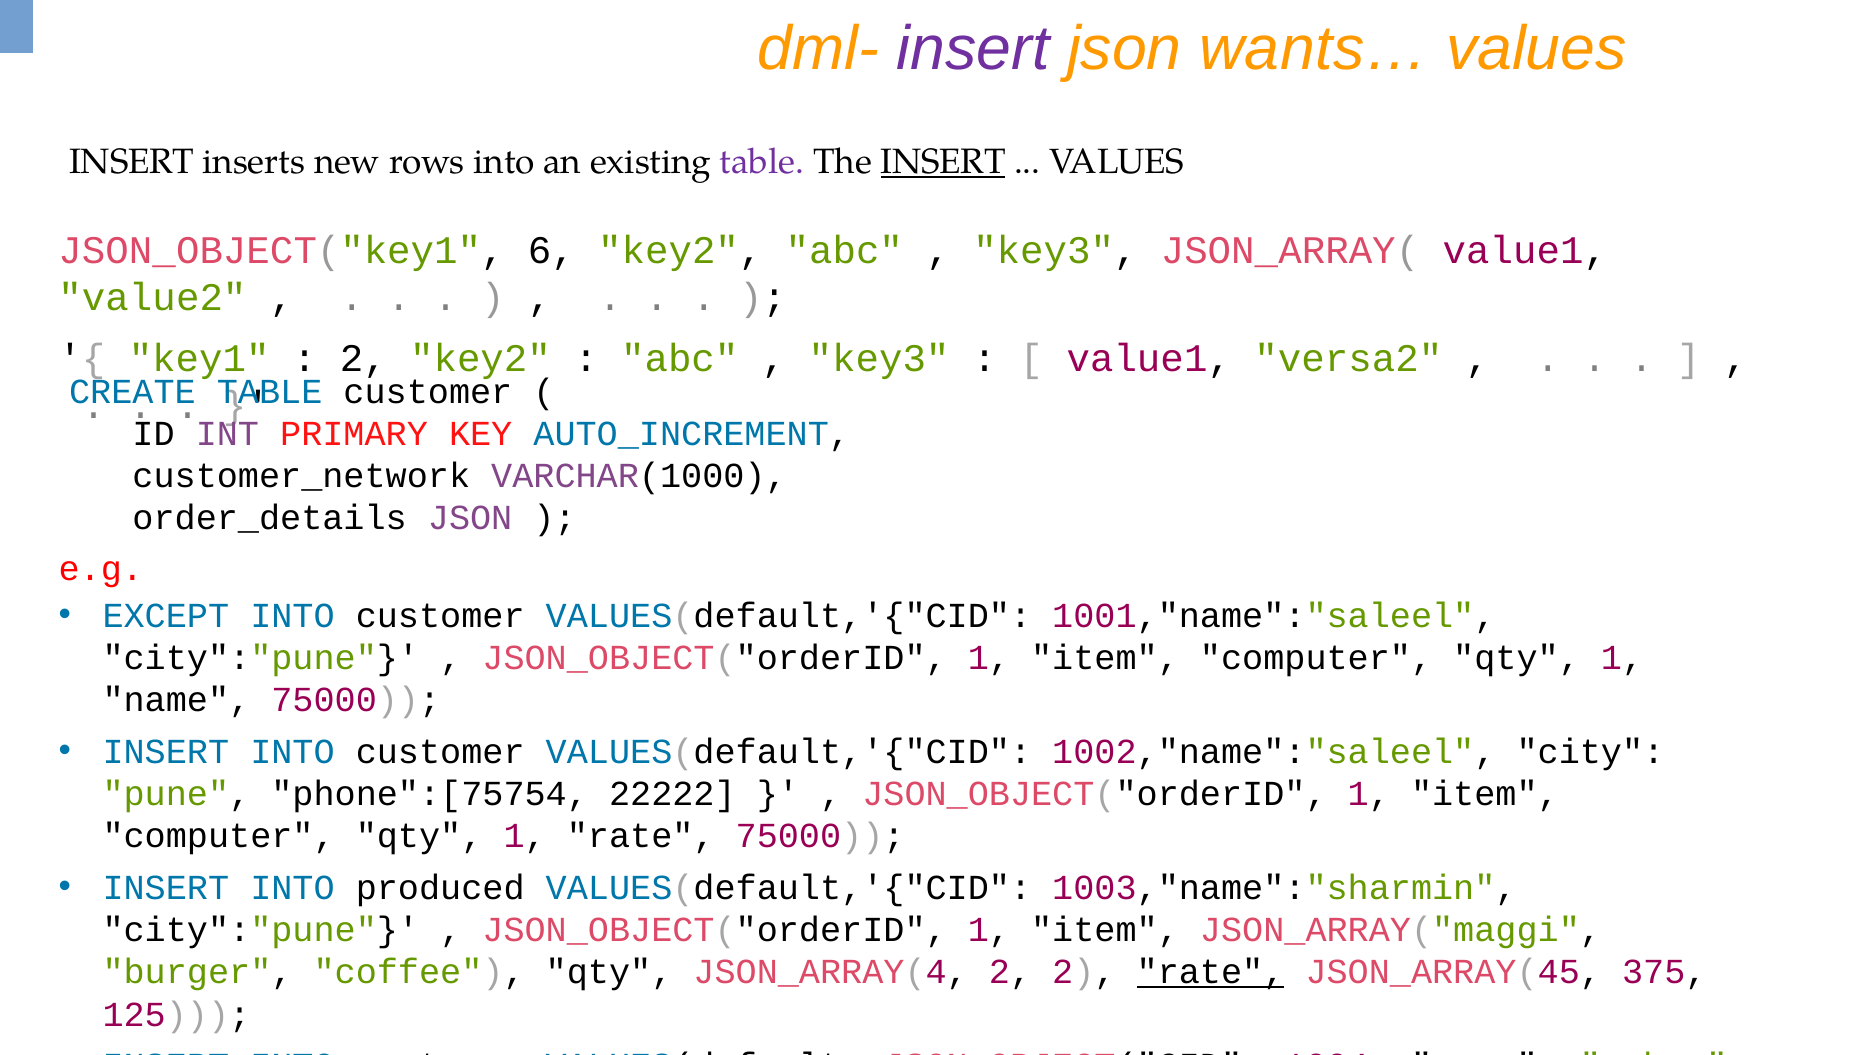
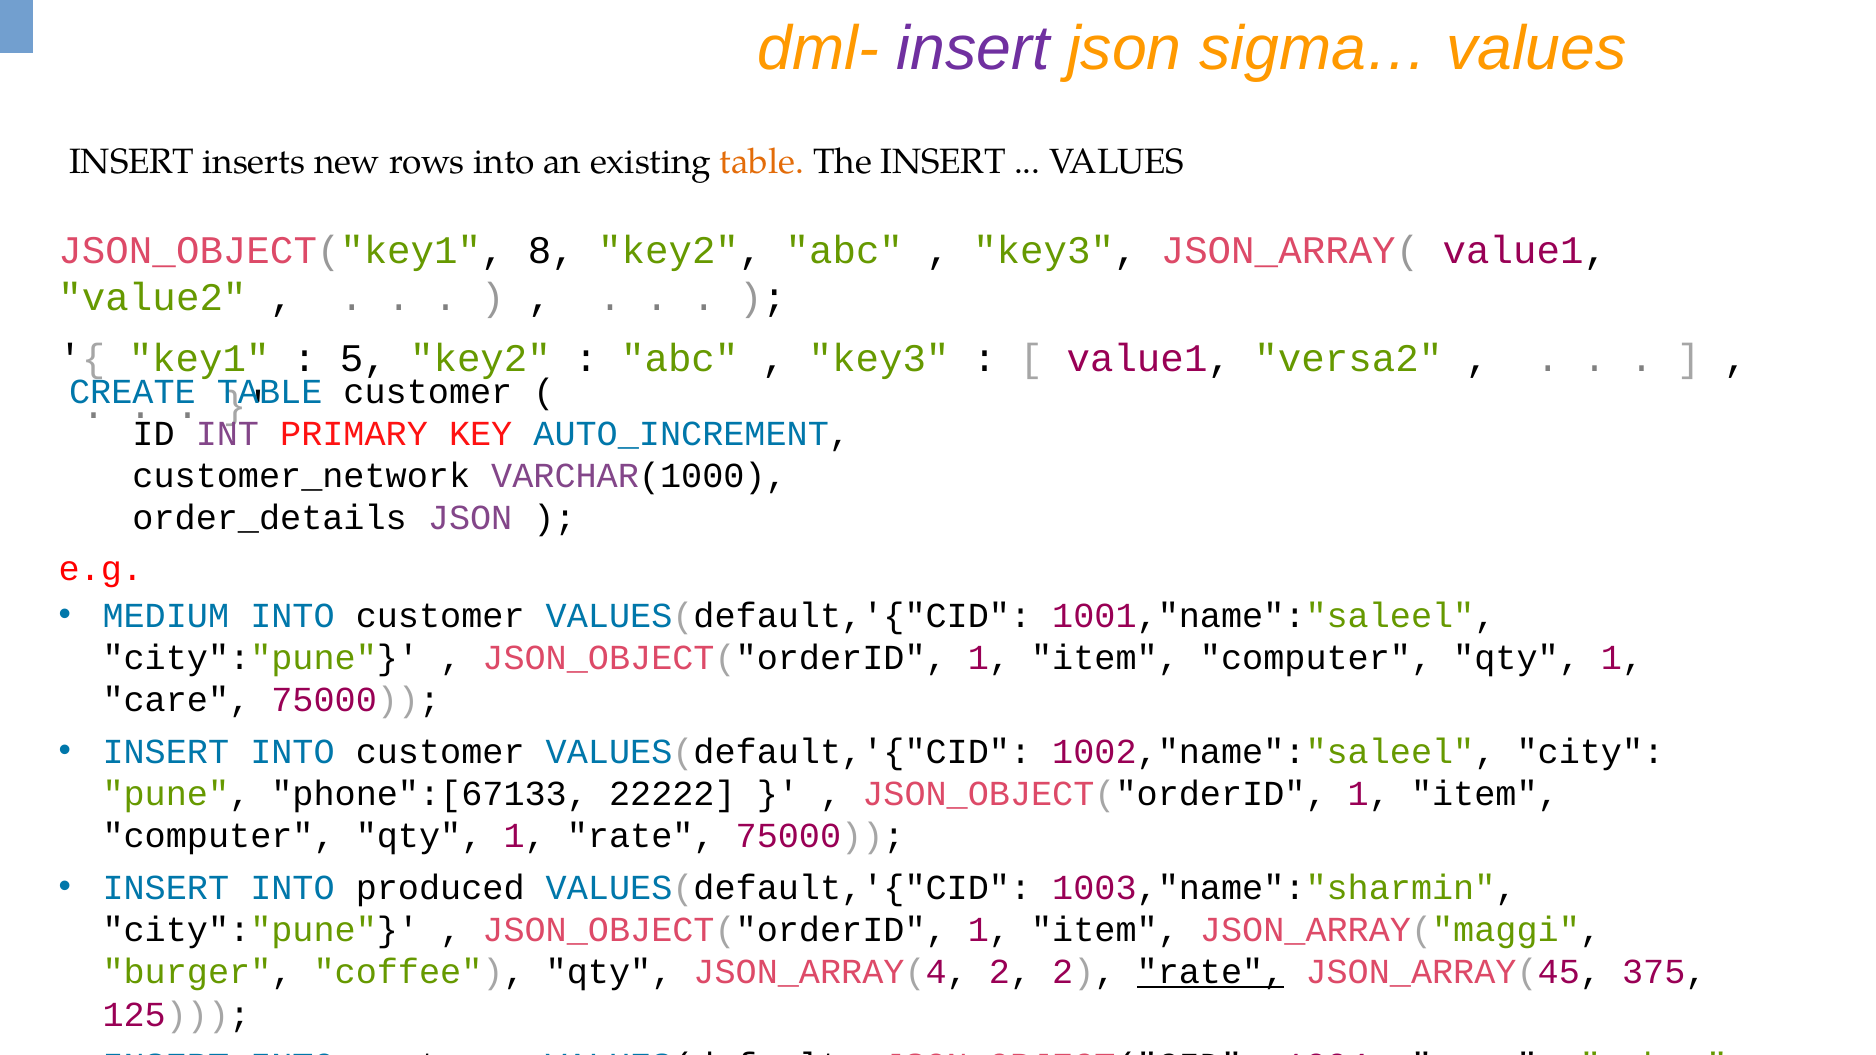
wants…: wants… -> sigma…
table at (762, 162) colour: purple -> orange
INSERT at (943, 162) underline: present -> none
6: 6 -> 8
2 at (363, 358): 2 -> 5
EXCEPT: EXCEPT -> MEDIUM
name at (176, 700): name -> care
phone":[75754: phone":[75754 -> phone":[67133
